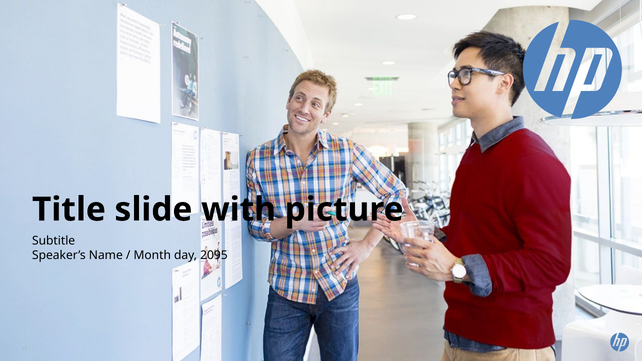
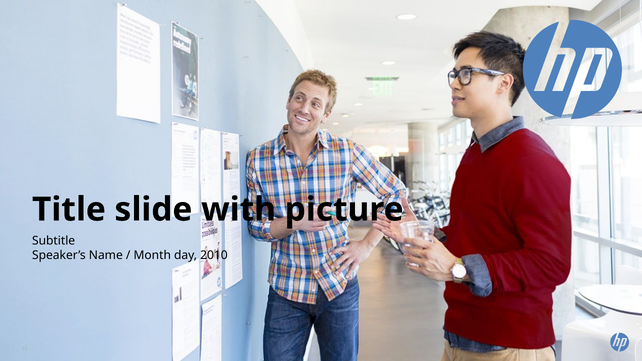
2095: 2095 -> 2010
